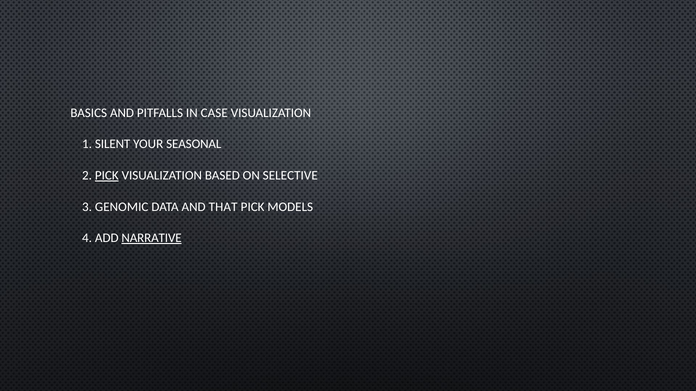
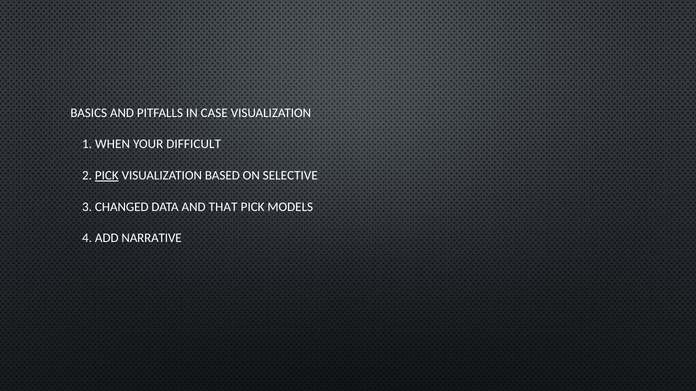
SILENT: SILENT -> WHEN
SEASONAL: SEASONAL -> DIFFICULT
GENOMIC: GENOMIC -> CHANGED
NARRATIVE underline: present -> none
